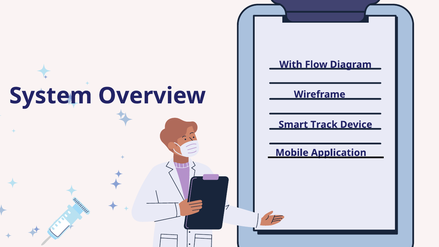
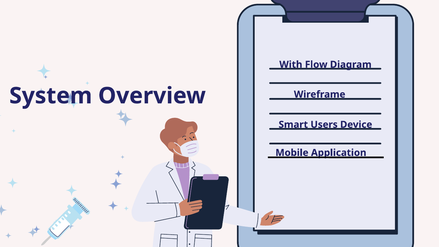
Track: Track -> Users
